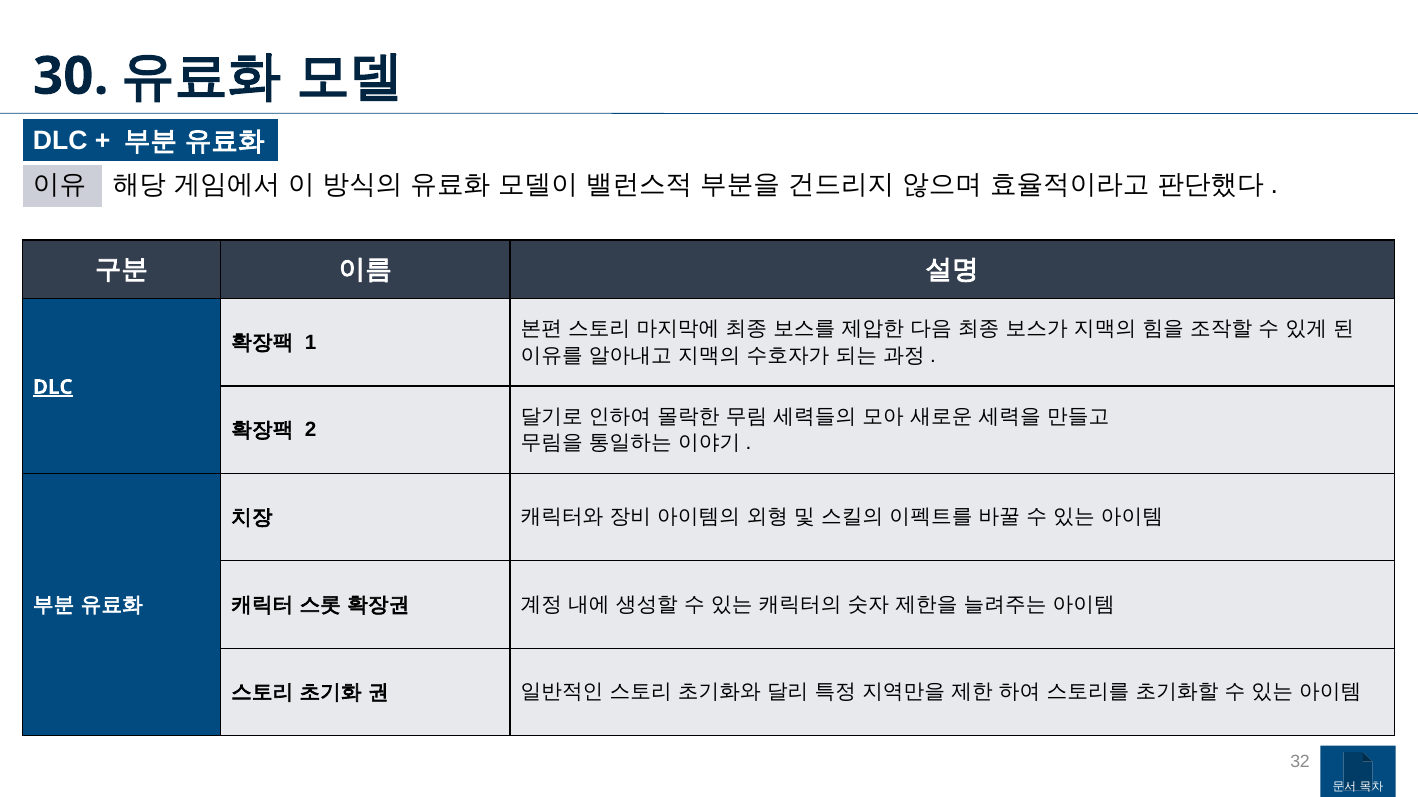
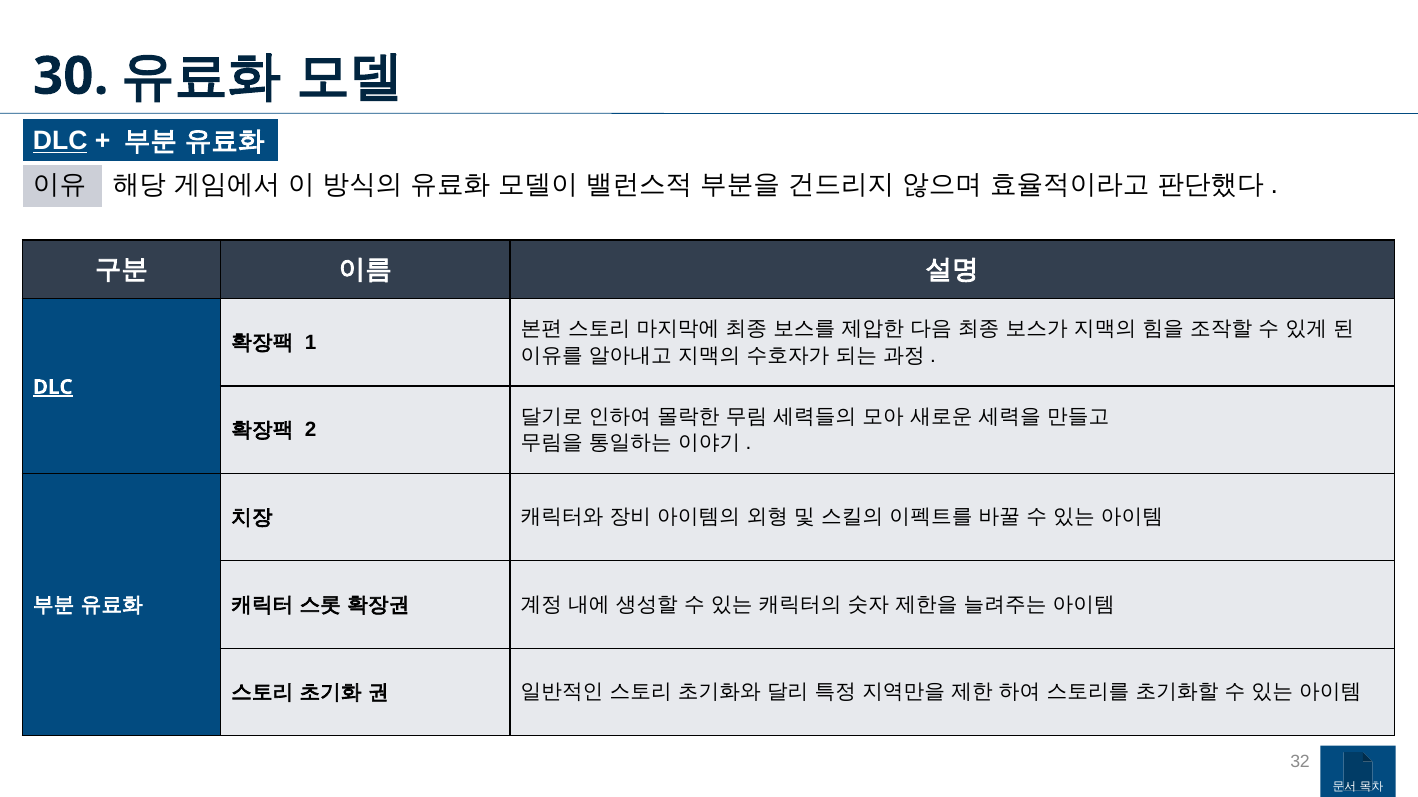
DLC at (60, 141) underline: none -> present
